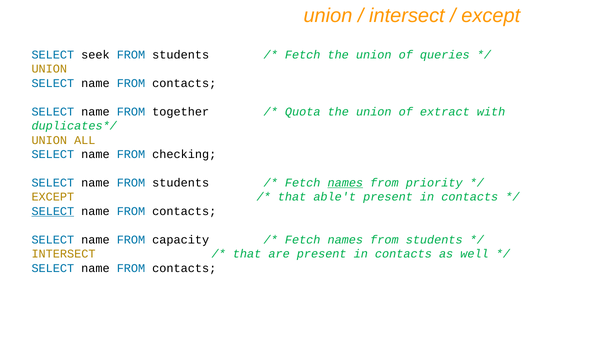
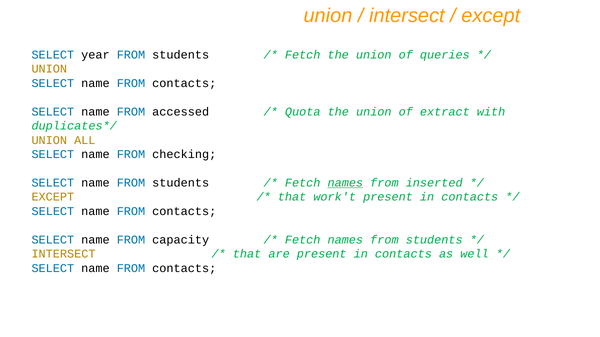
seek: seek -> year
together: together -> accessed
priority: priority -> inserted
able't: able't -> work't
SELECT at (53, 212) underline: present -> none
